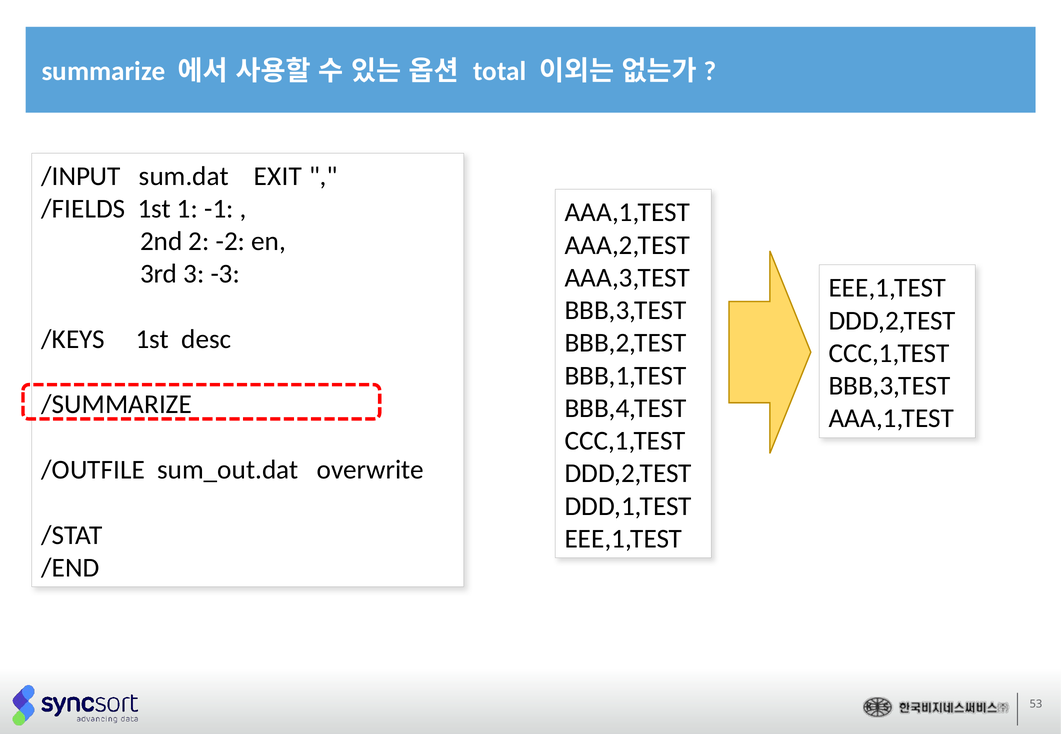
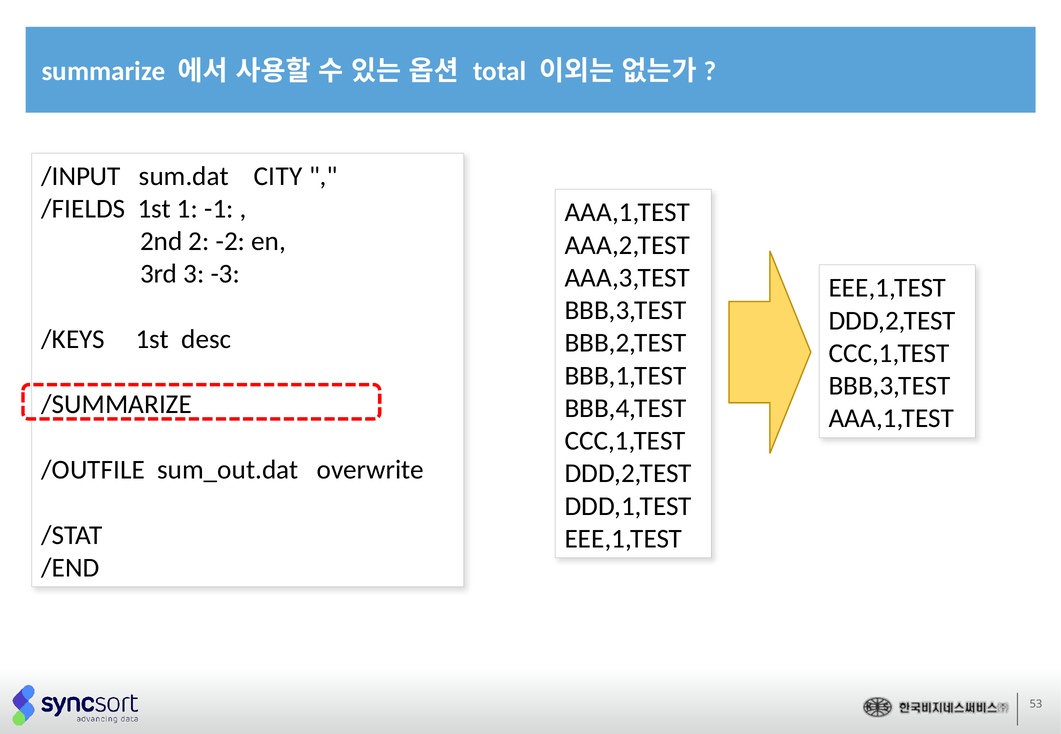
EXIT: EXIT -> CITY
